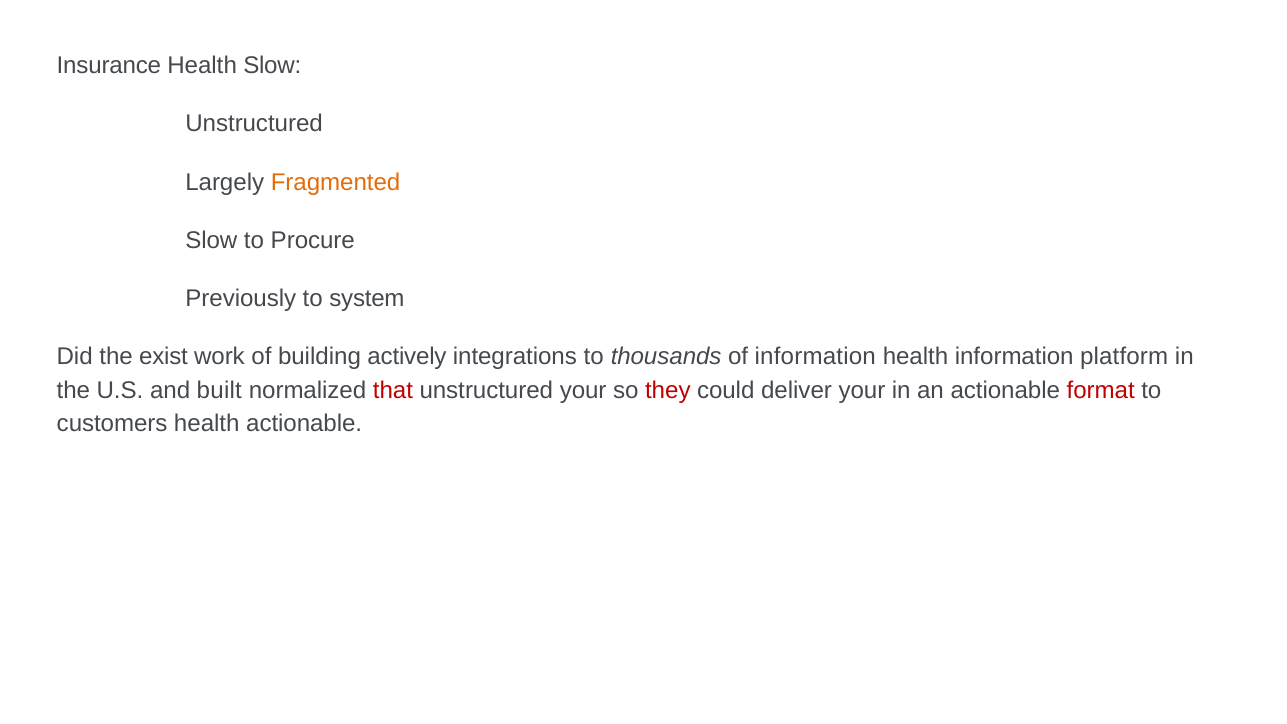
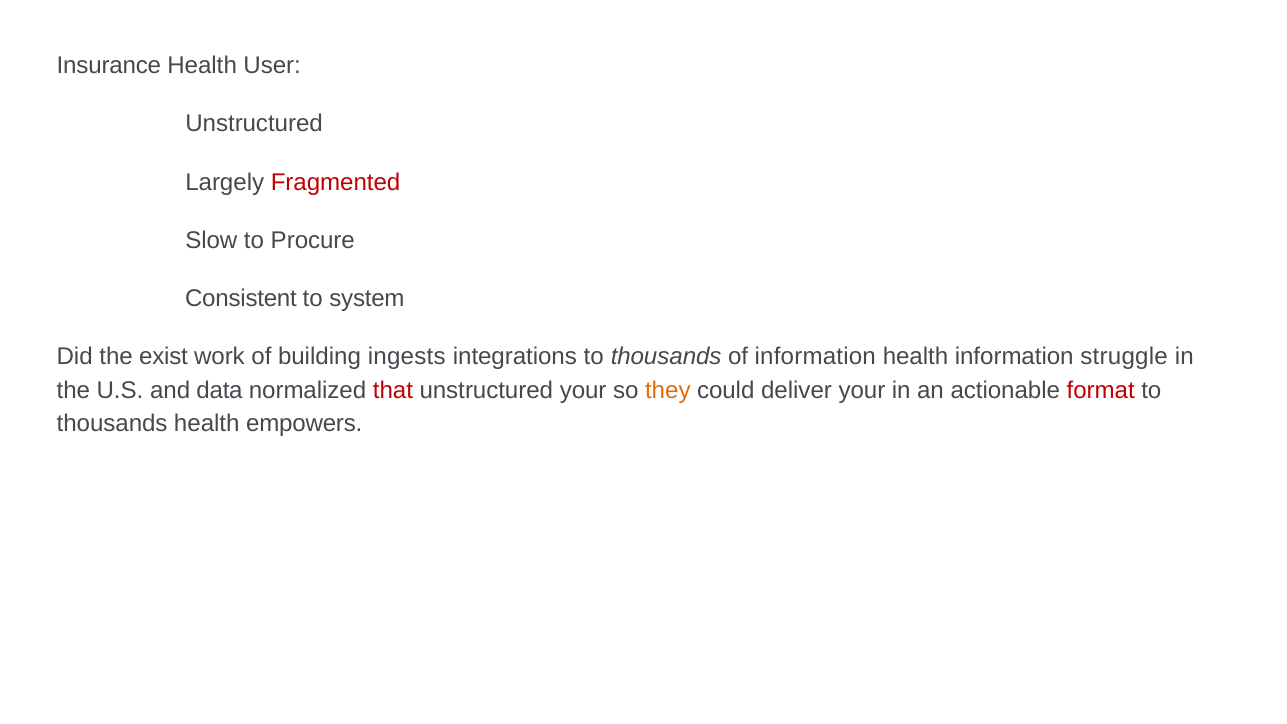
Health Slow: Slow -> User
Fragmented colour: orange -> red
Previously: Previously -> Consistent
actively: actively -> ingests
platform: platform -> struggle
built: built -> data
they colour: red -> orange
customers at (112, 423): customers -> thousands
health actionable: actionable -> empowers
